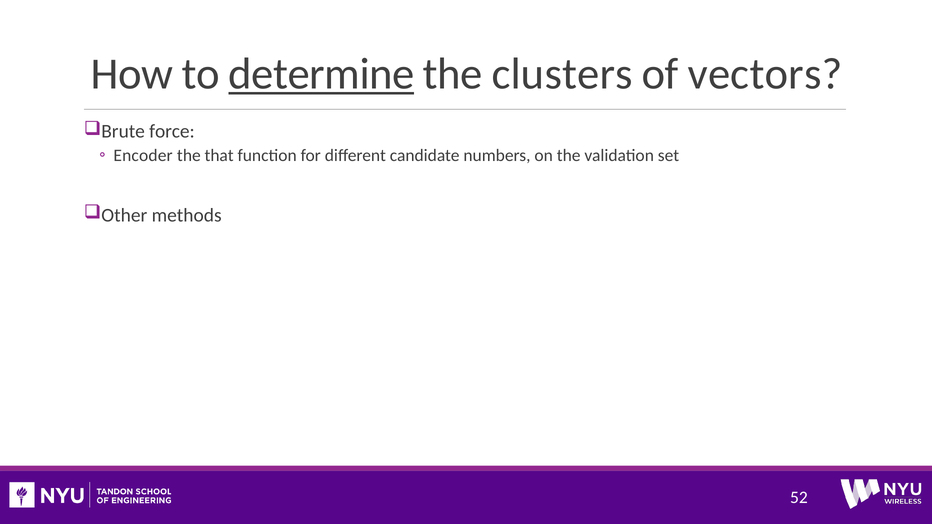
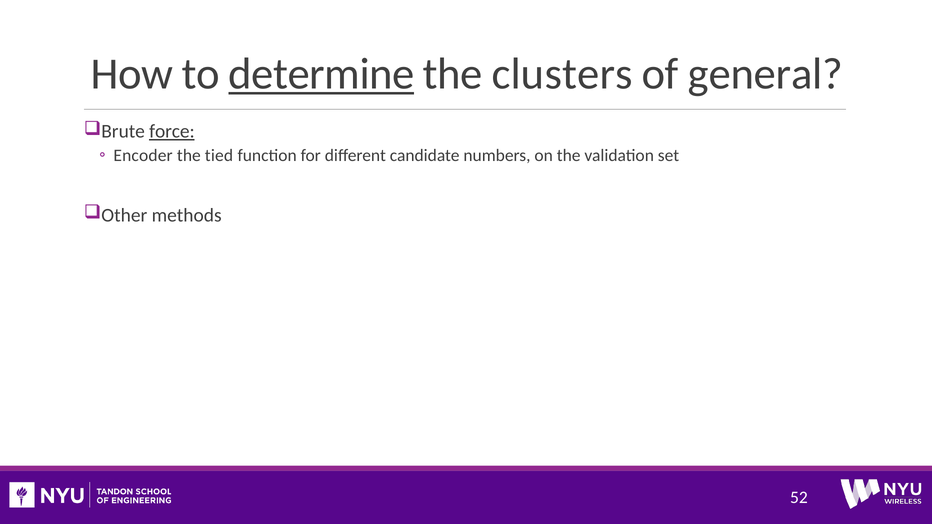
vectors: vectors -> general
force underline: none -> present
that: that -> tied
